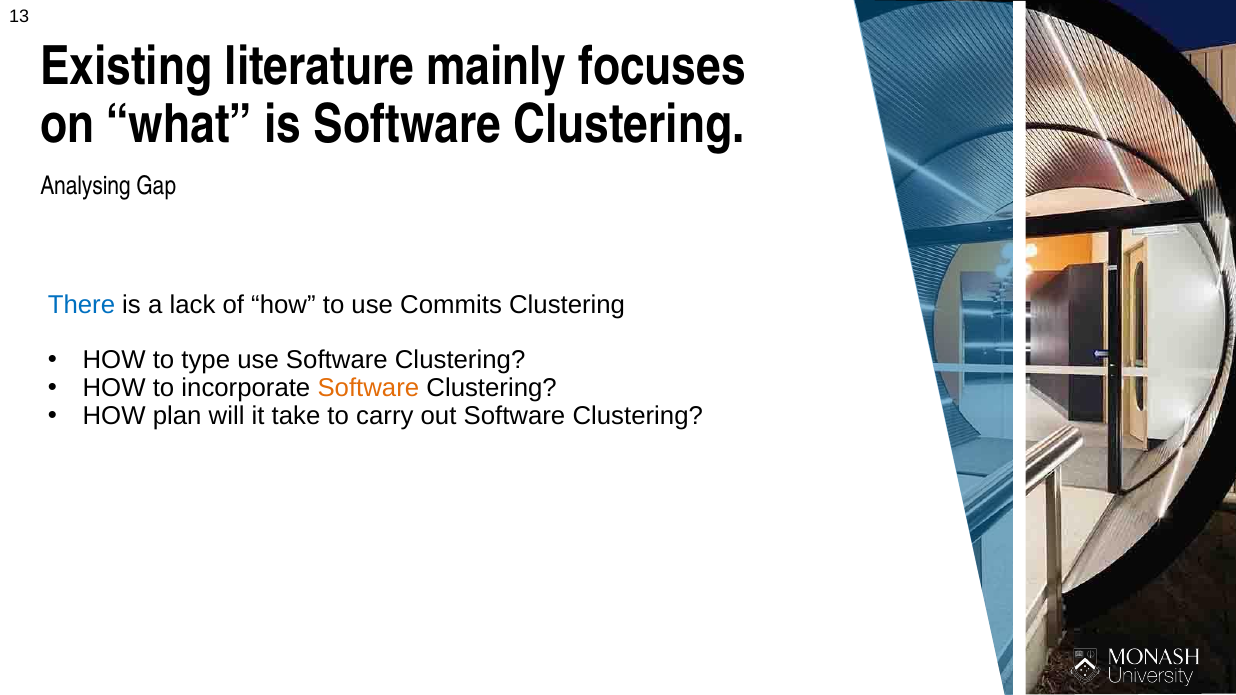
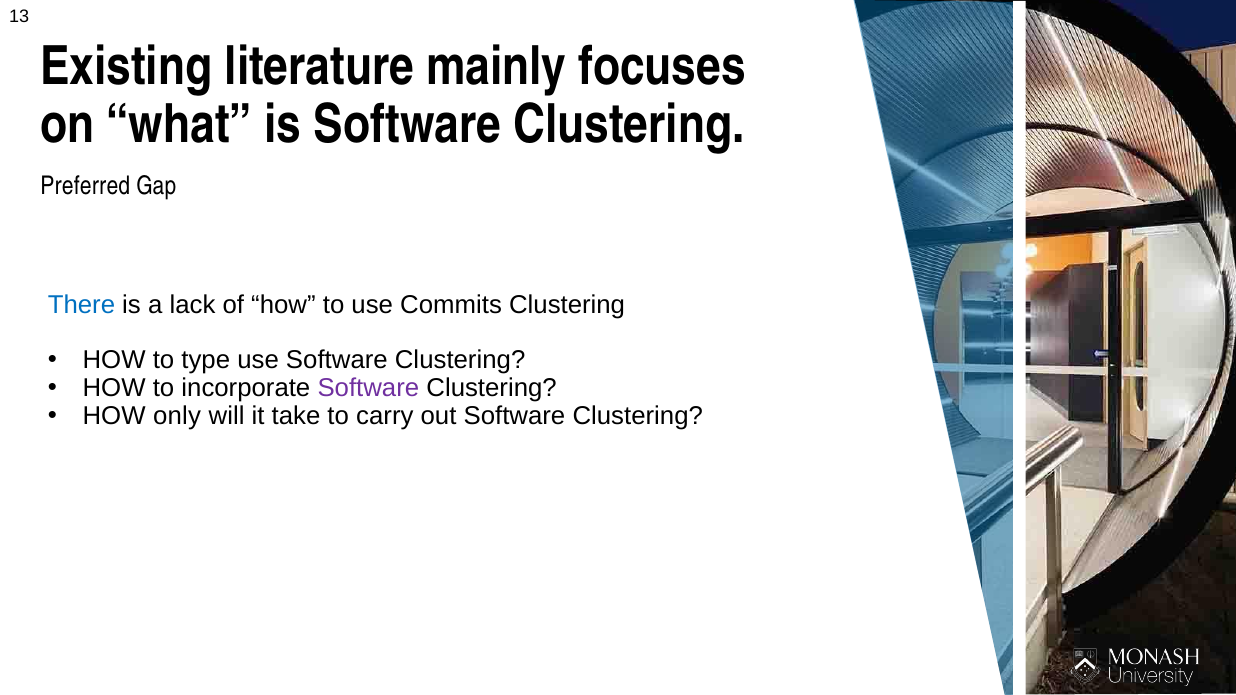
Analysing: Analysing -> Preferred
Software at (368, 388) colour: orange -> purple
plan: plan -> only
